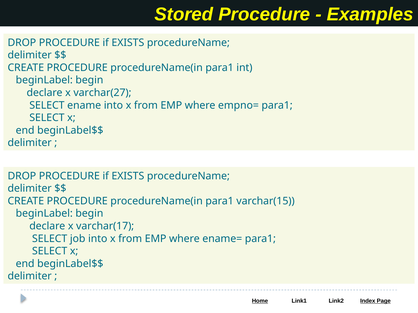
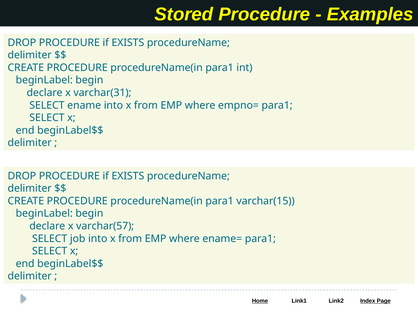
varchar(27: varchar(27 -> varchar(31
varchar(17: varchar(17 -> varchar(57
